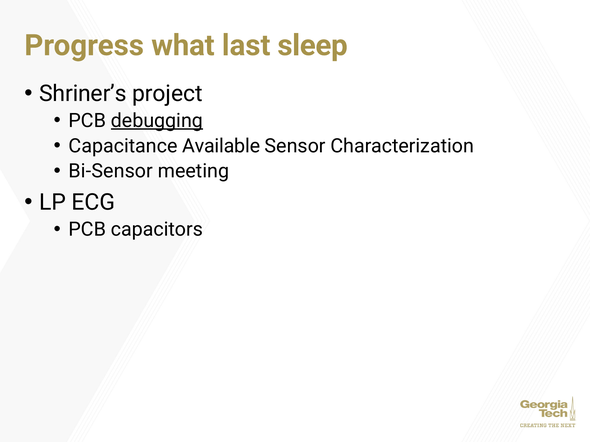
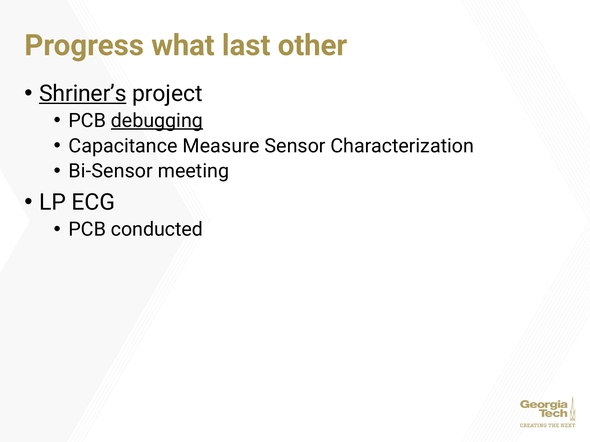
sleep: sleep -> other
Shriner’s underline: none -> present
Available: Available -> Measure
capacitors: capacitors -> conducted
